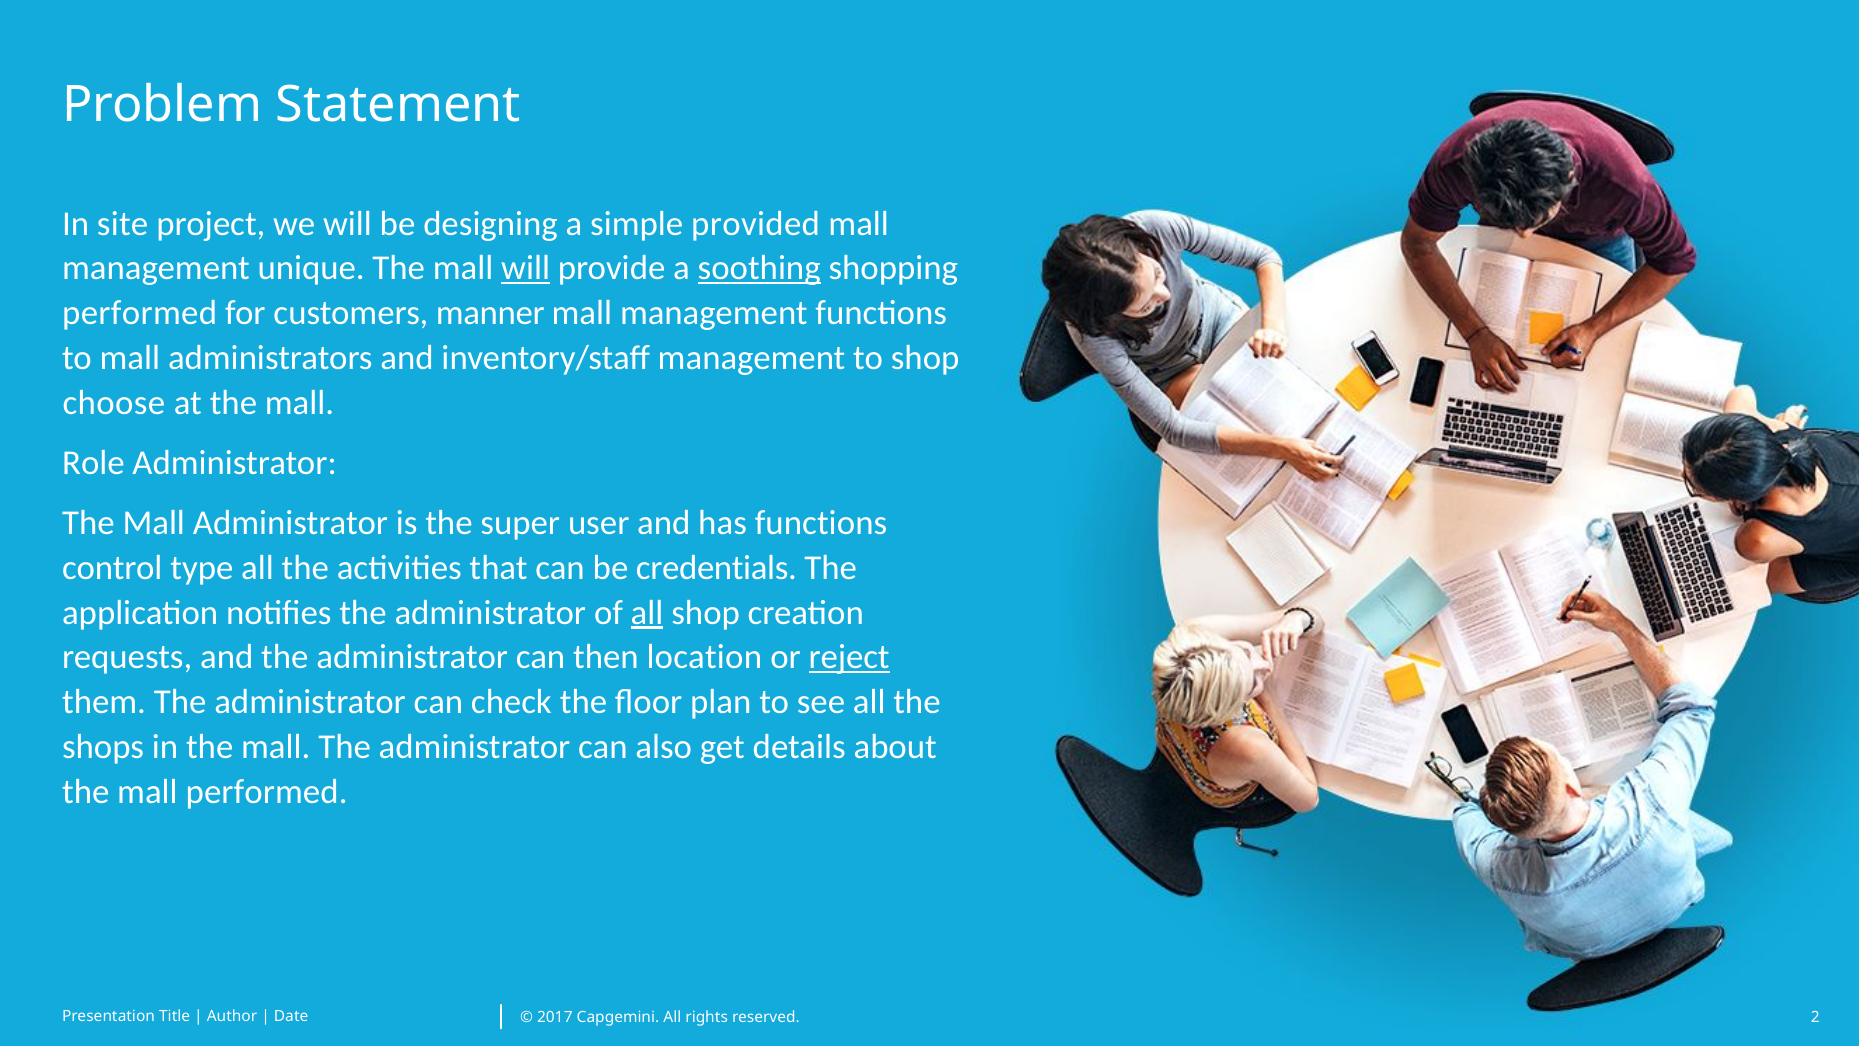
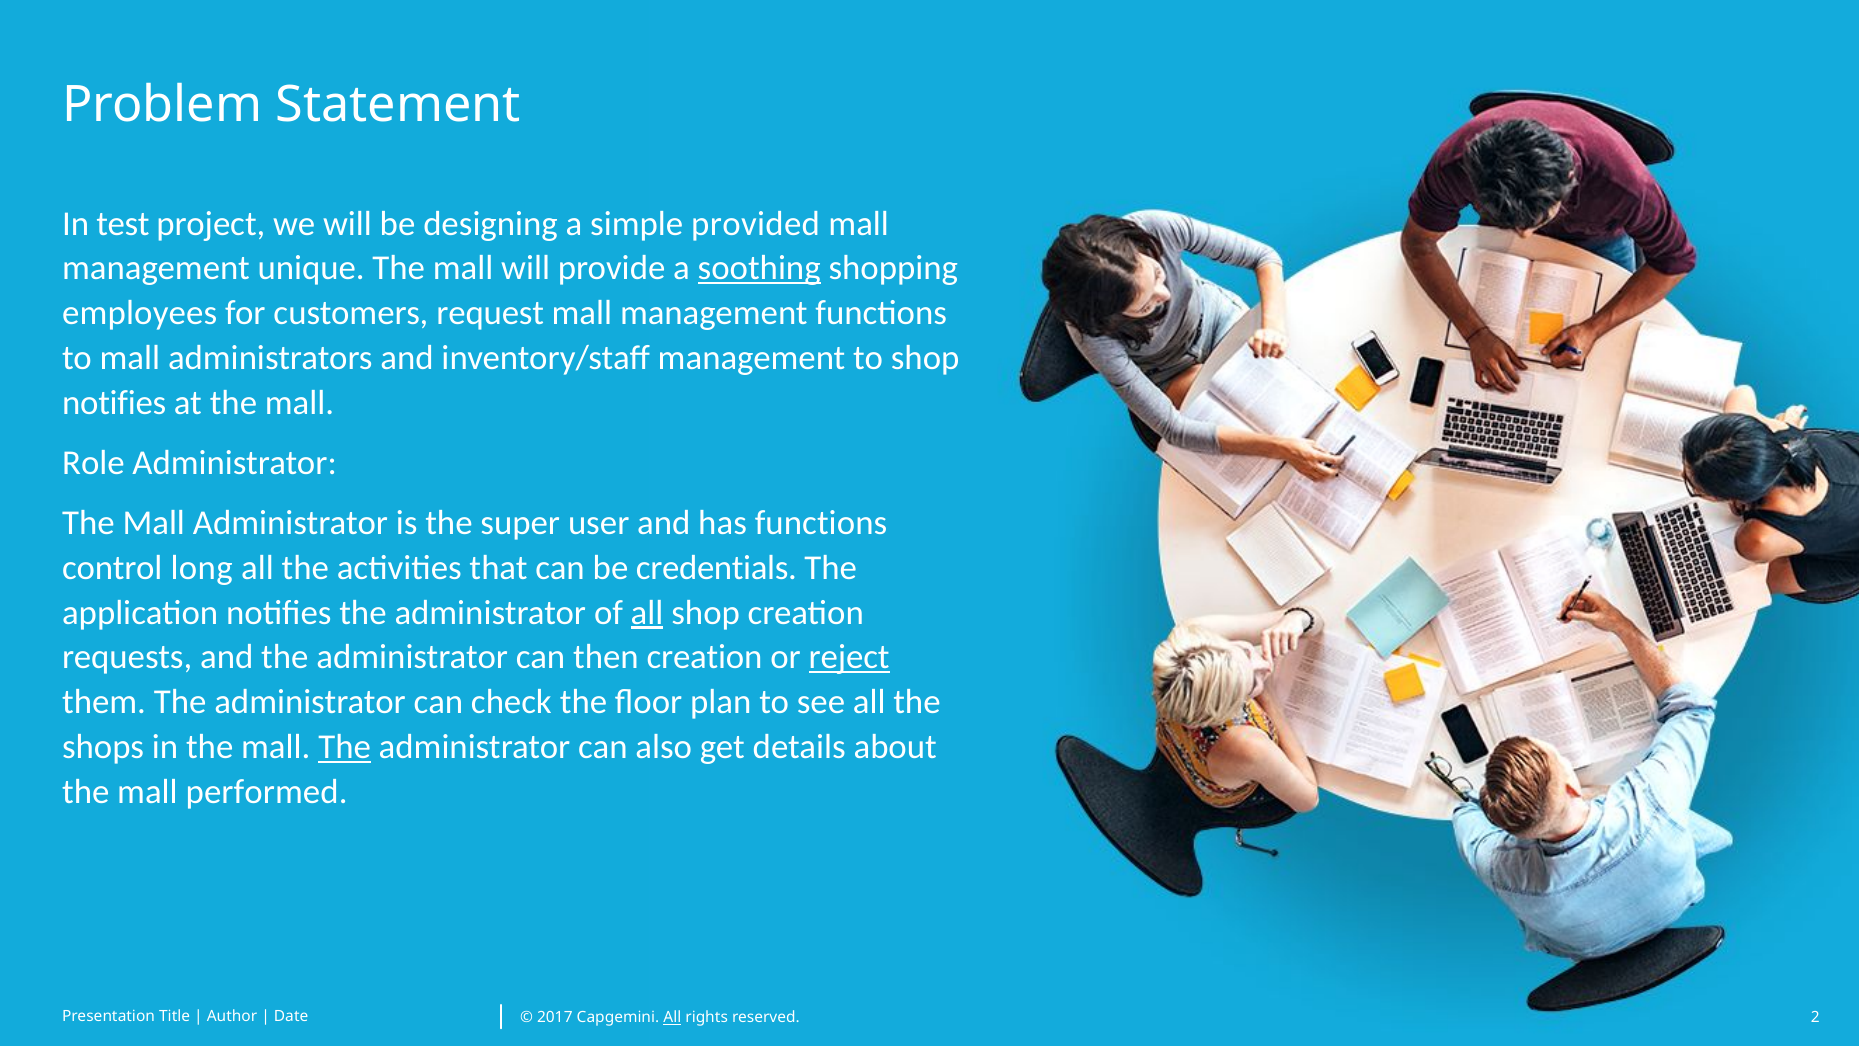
site: site -> test
will at (526, 268) underline: present -> none
performed at (140, 313): performed -> employees
manner: manner -> request
choose at (114, 402): choose -> notifies
type: type -> long
then location: location -> creation
The at (345, 747) underline: none -> present
All at (672, 1017) underline: none -> present
